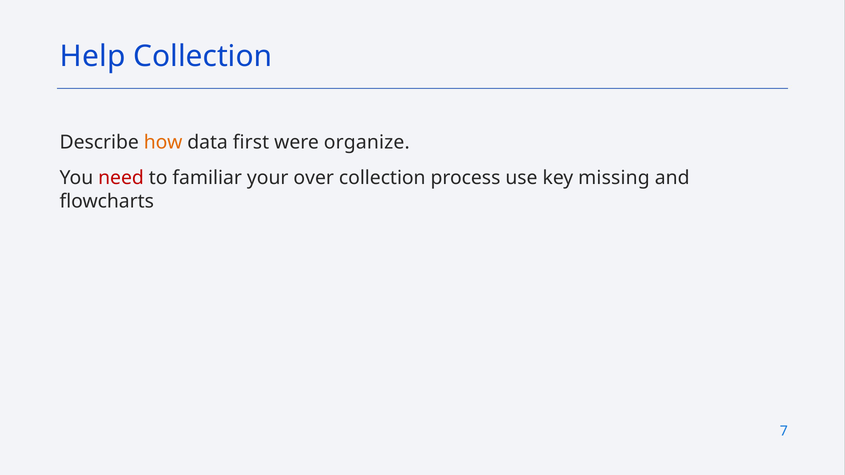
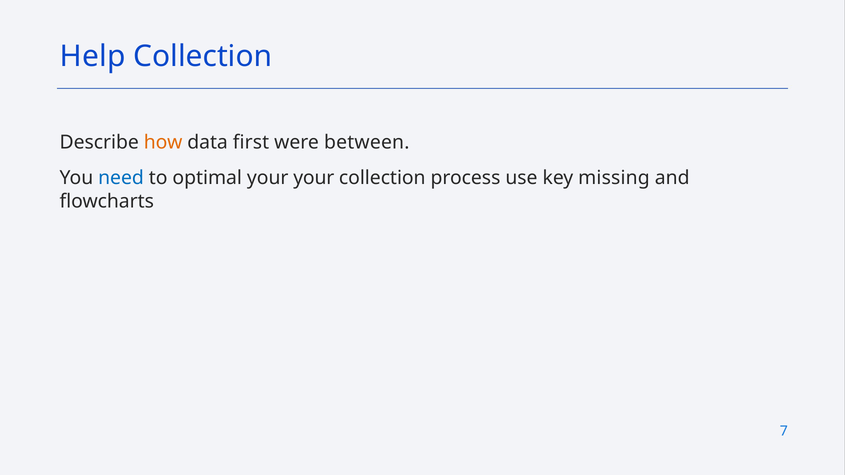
organize: organize -> between
need colour: red -> blue
familiar: familiar -> optimal
your over: over -> your
